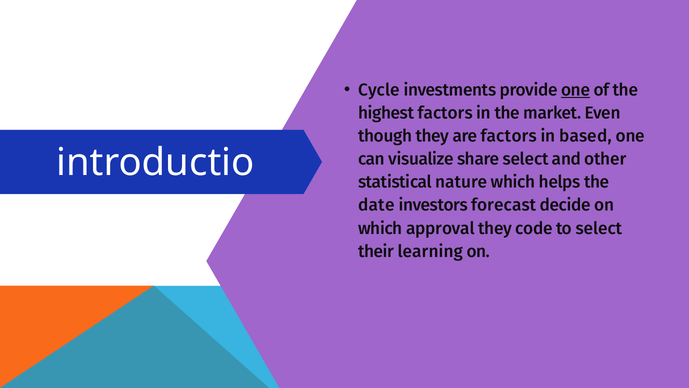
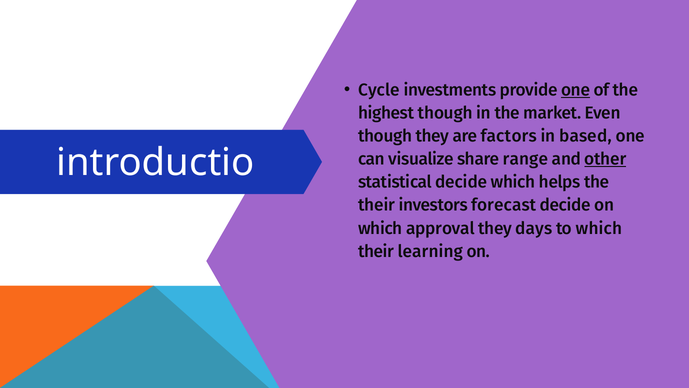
highest factors: factors -> though
share select: select -> range
other underline: none -> present
statistical nature: nature -> decide
date at (376, 205): date -> their
code: code -> days
to select: select -> which
